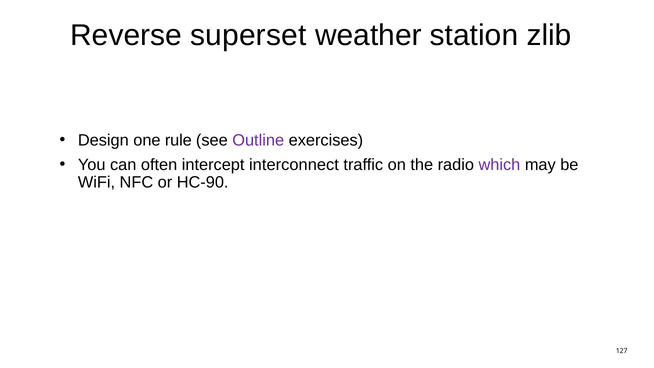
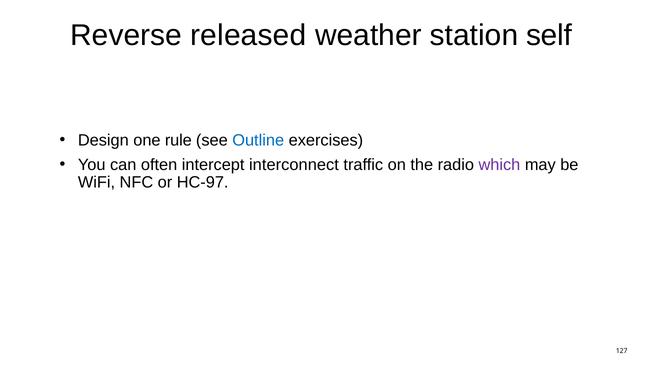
superset: superset -> released
zlib: zlib -> self
Outline colour: purple -> blue
HC-90: HC-90 -> HC-97
